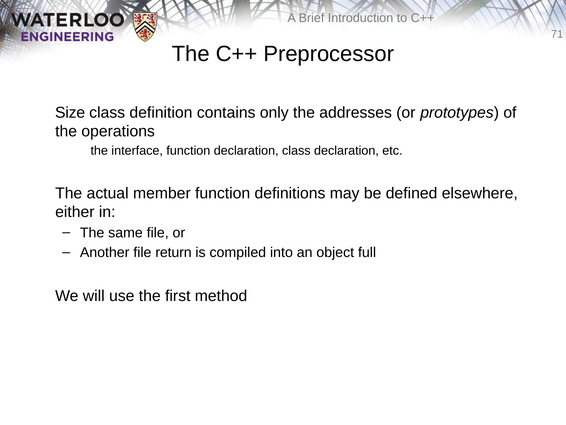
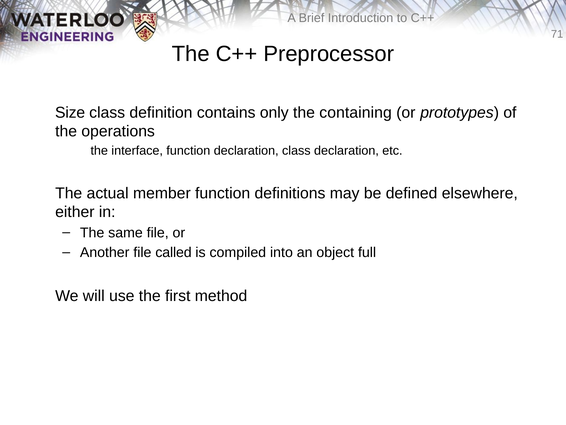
addresses: addresses -> containing
return: return -> called
